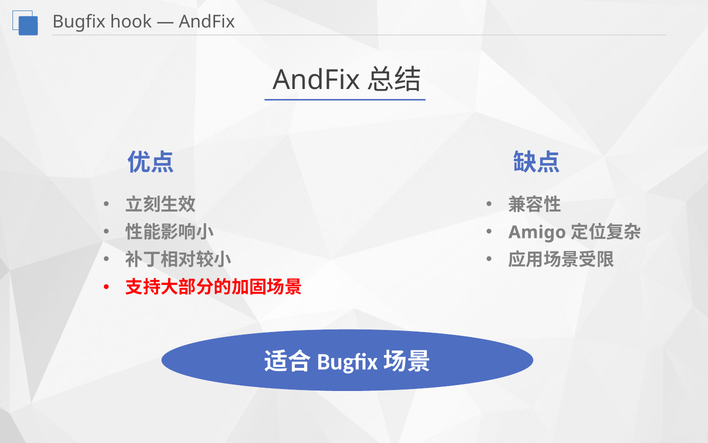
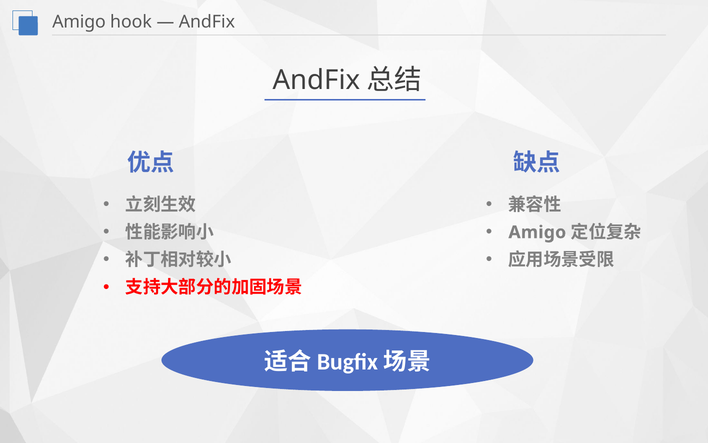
Bugfix at (79, 22): Bugfix -> Amigo
